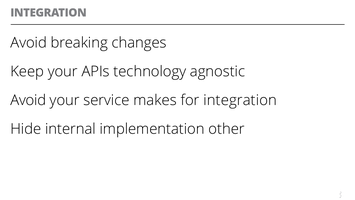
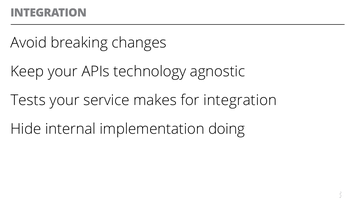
Avoid at (28, 100): Avoid -> Tests
other: other -> doing
